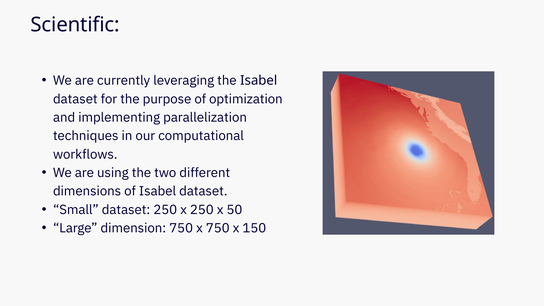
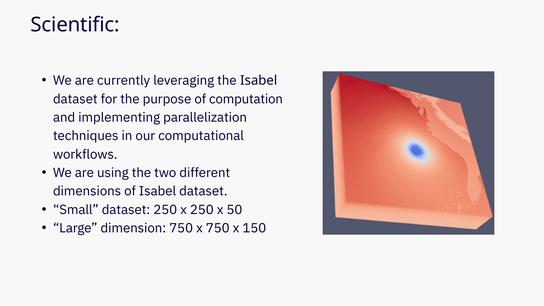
optimization: optimization -> computation
